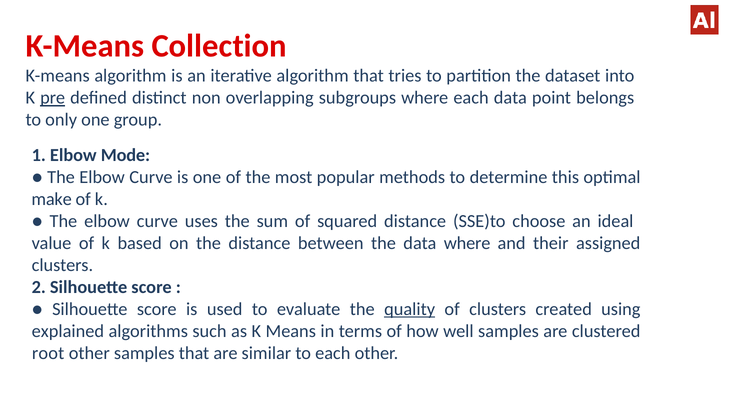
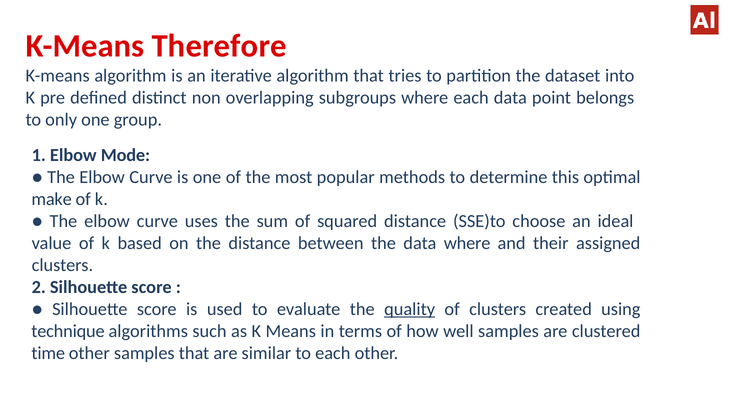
Collection: Collection -> Therefore
pre underline: present -> none
explained: explained -> technique
root: root -> time
